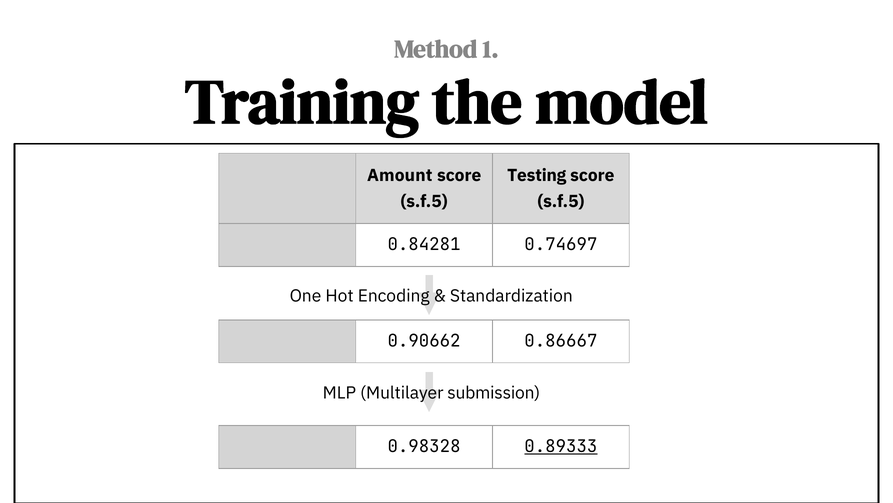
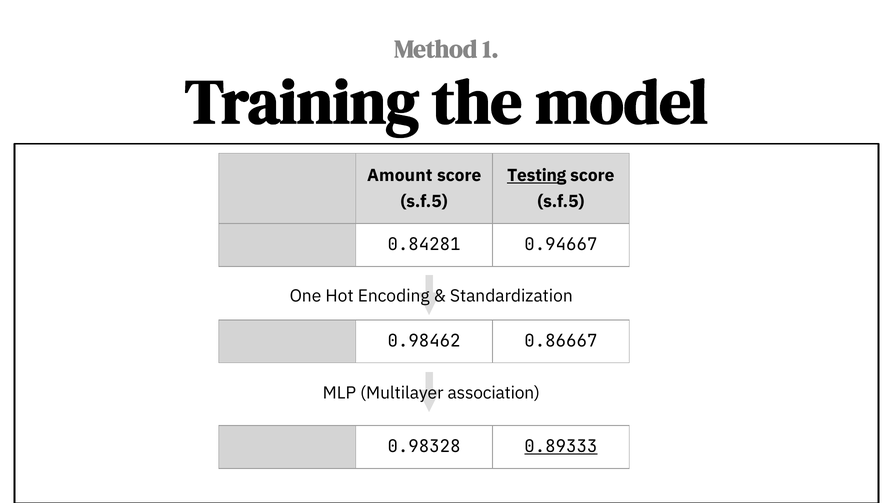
Testing underline: none -> present
0.74697: 0.74697 -> 0.94667
0.90662: 0.90662 -> 0.98462
submission: submission -> association
